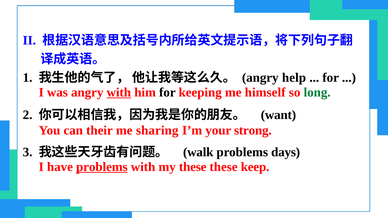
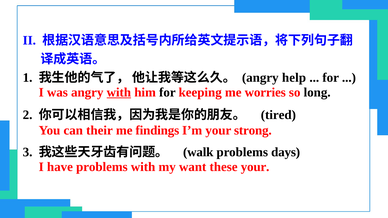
himself: himself -> worries
long colour: green -> black
want: want -> tired
sharing: sharing -> findings
problems at (102, 167) underline: present -> none
my these: these -> want
these keep: keep -> your
